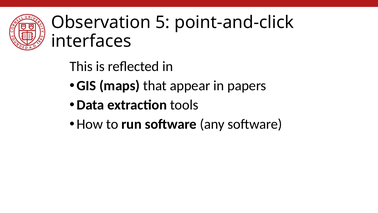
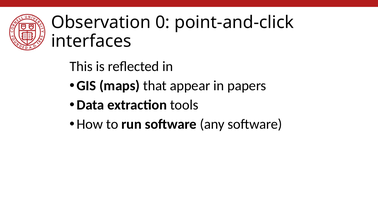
5: 5 -> 0
